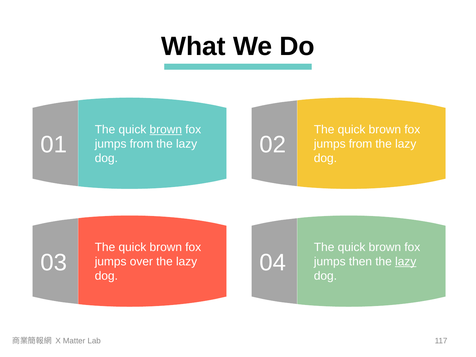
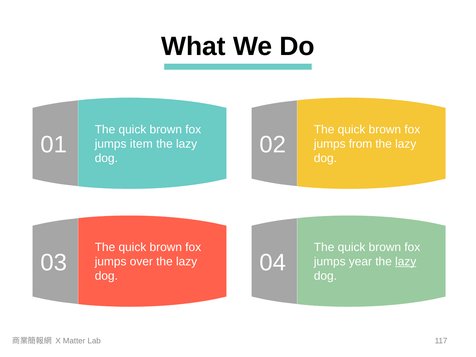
brown at (166, 130) underline: present -> none
from at (141, 144): from -> item
then: then -> year
